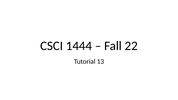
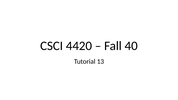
1444: 1444 -> 4420
22: 22 -> 40
